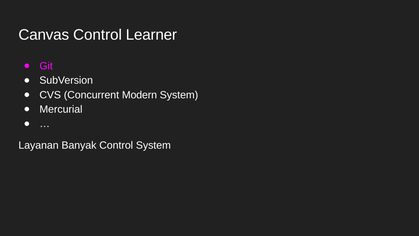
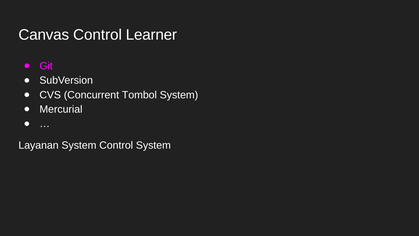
Modern: Modern -> Tombol
Layanan Banyak: Banyak -> System
